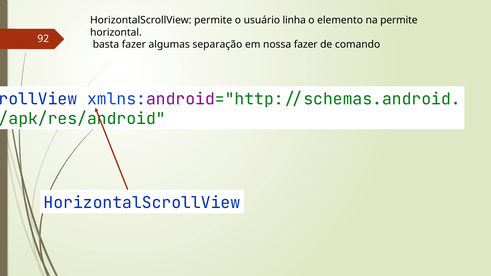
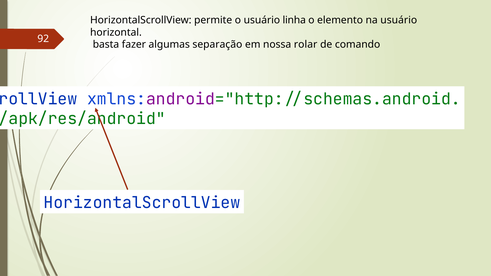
na permite: permite -> usuário
nossa fazer: fazer -> rolar
